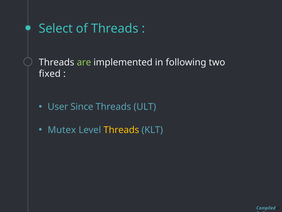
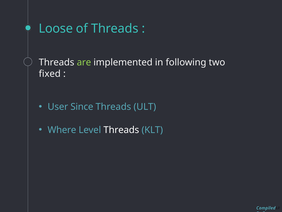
Select: Select -> Loose
Mutex: Mutex -> Where
Threads at (121, 130) colour: yellow -> white
